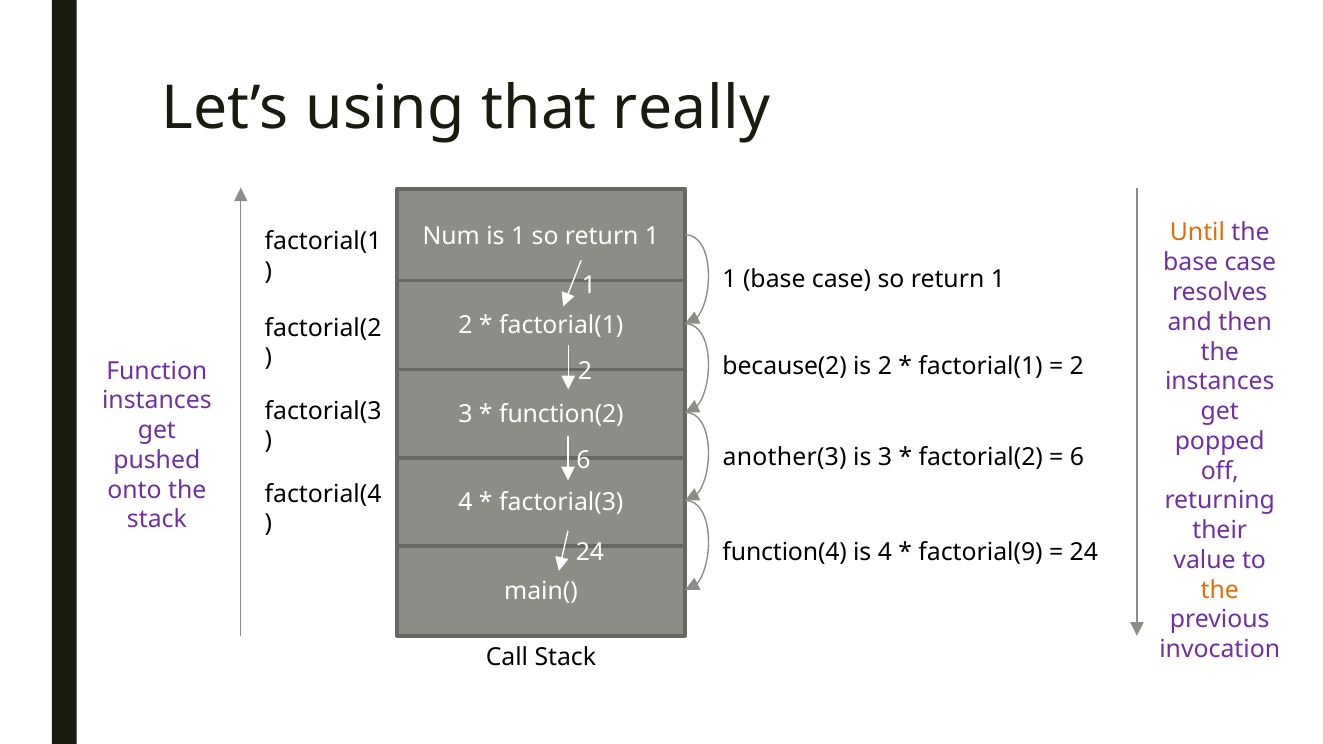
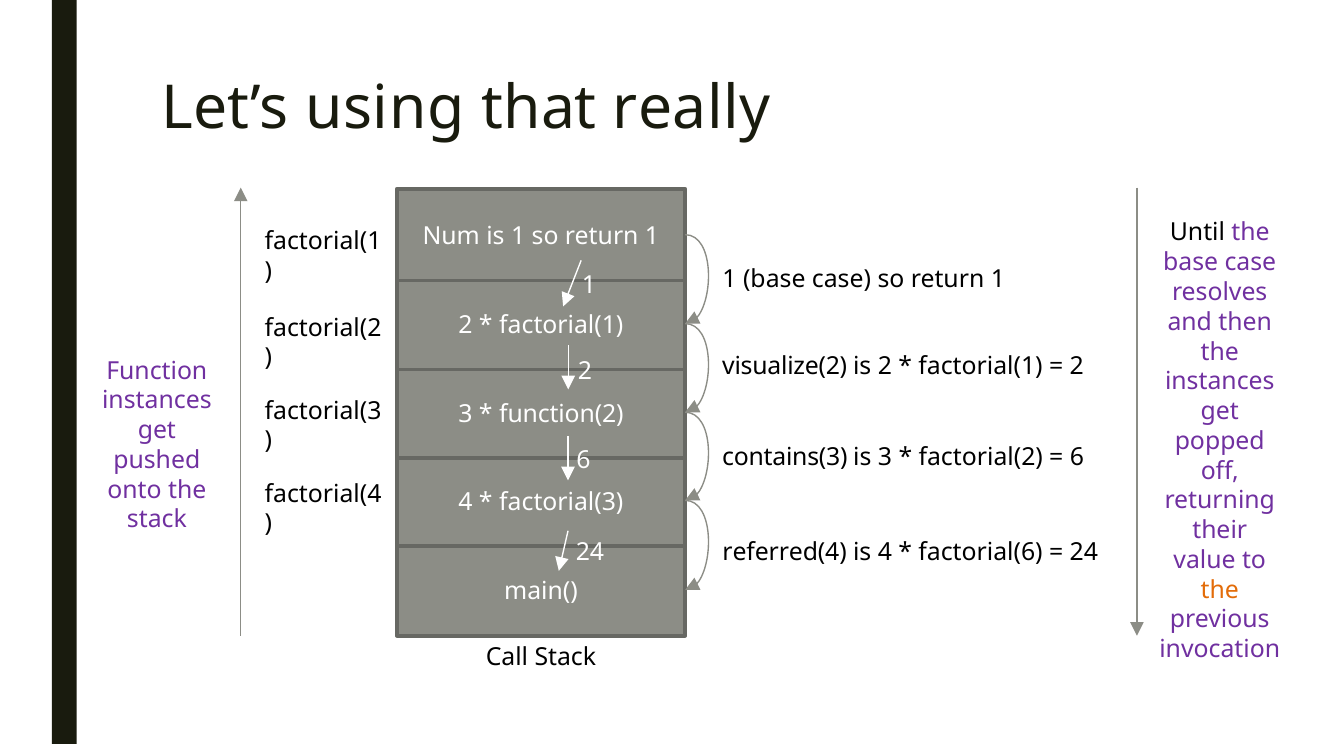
Until colour: orange -> black
because(2: because(2 -> visualize(2
another(3: another(3 -> contains(3
function(4: function(4 -> referred(4
factorial(9: factorial(9 -> factorial(6
